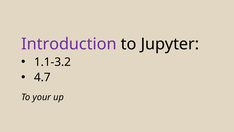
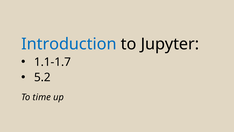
Introduction colour: purple -> blue
1.1-3.2: 1.1-3.2 -> 1.1-1.7
4.7: 4.7 -> 5.2
your: your -> time
